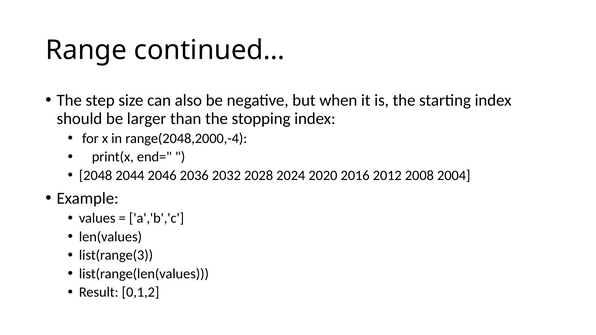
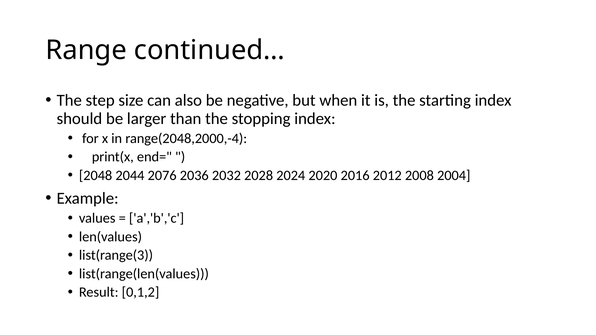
2046: 2046 -> 2076
